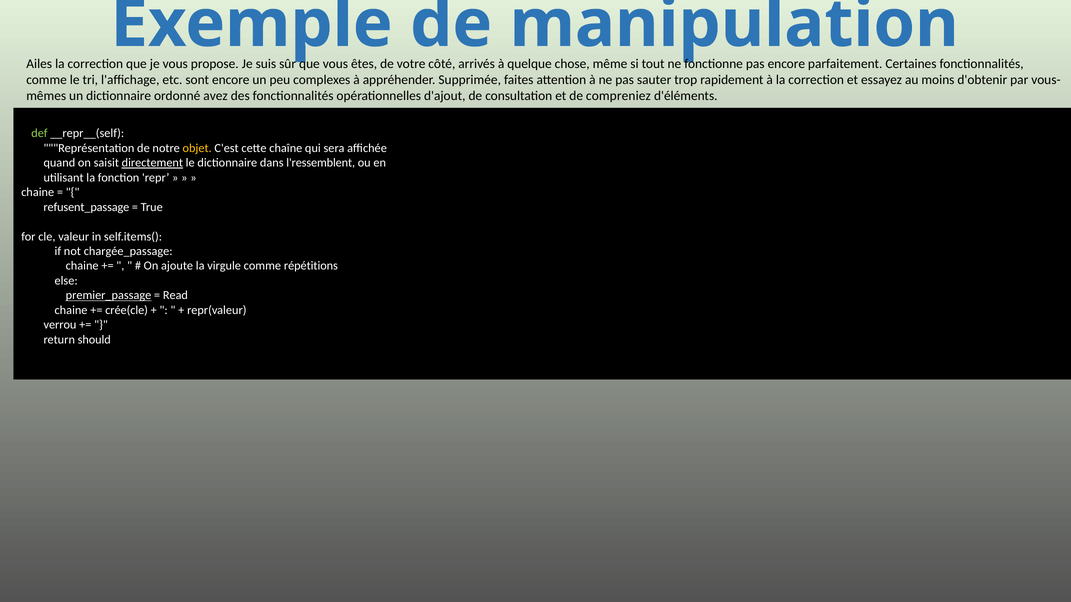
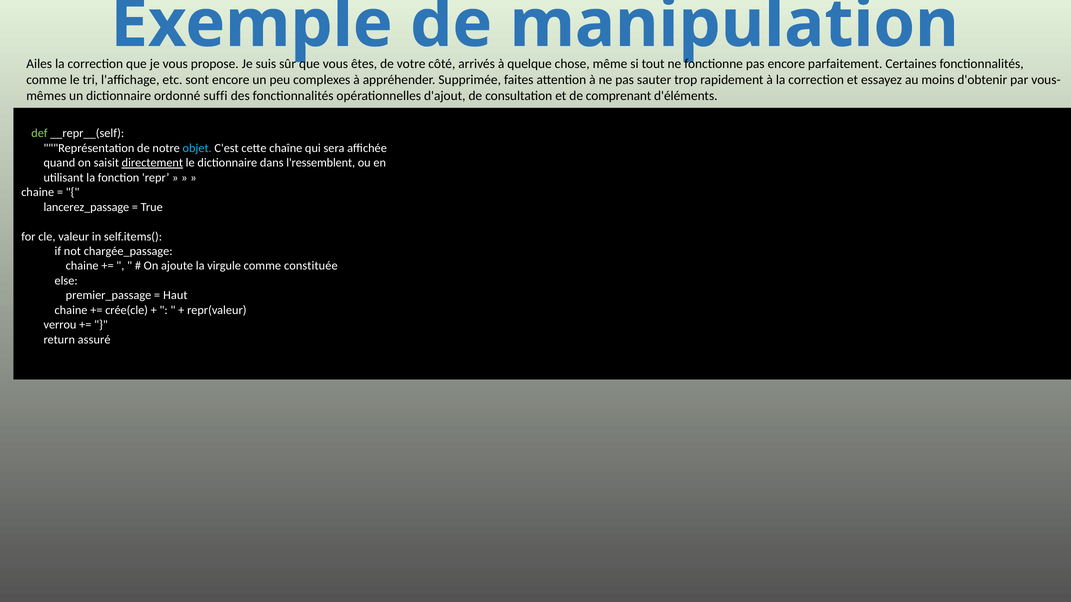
avez: avez -> suffi
compreniez: compreniez -> comprenant
objet colour: yellow -> light blue
refusent_passage: refusent_passage -> lancerez_passage
répétitions: répétitions -> constituée
premier_passage underline: present -> none
Read: Read -> Haut
should: should -> assuré
